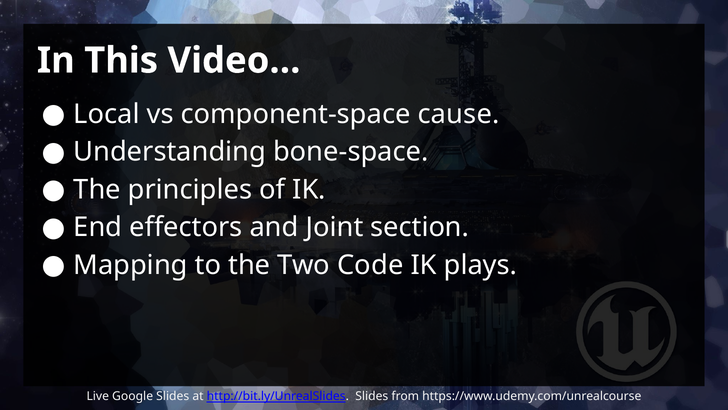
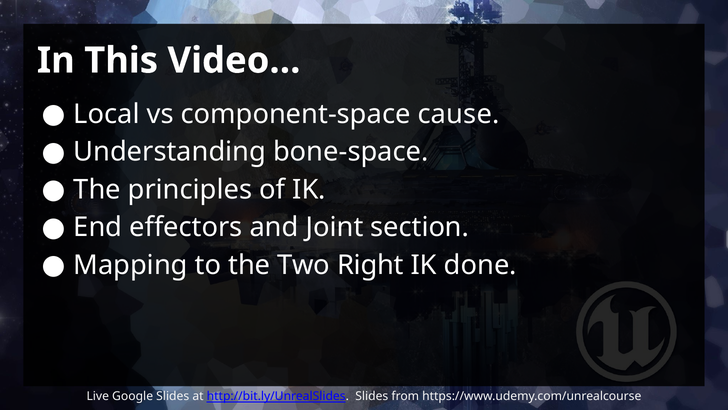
Code: Code -> Right
plays: plays -> done
